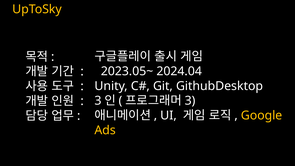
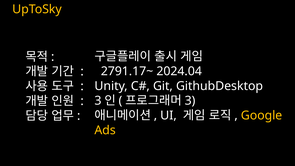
2023.05~: 2023.05~ -> 2791.17~
